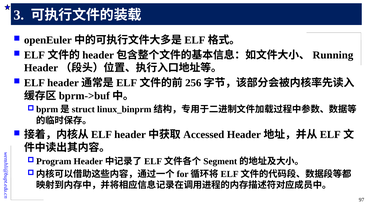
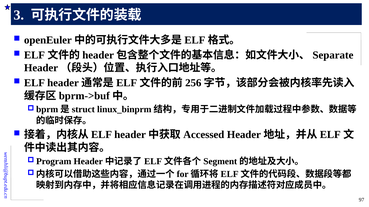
Running: Running -> Separate
